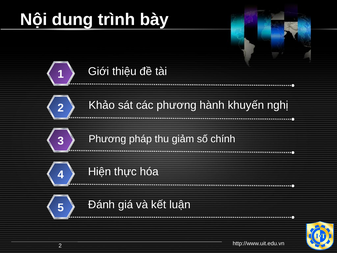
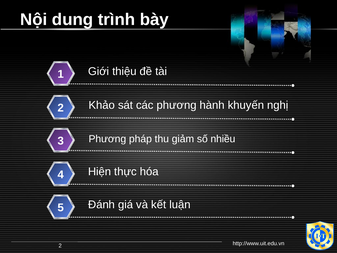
chính: chính -> nhiều
